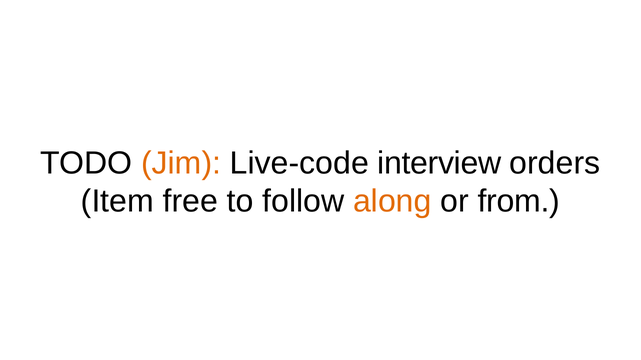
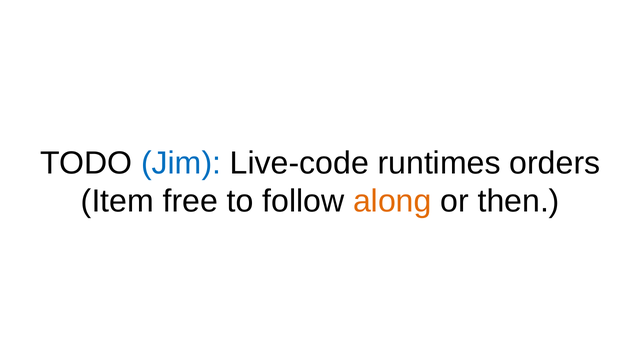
Jim colour: orange -> blue
interview: interview -> runtimes
from: from -> then
